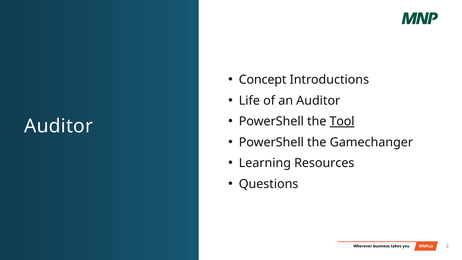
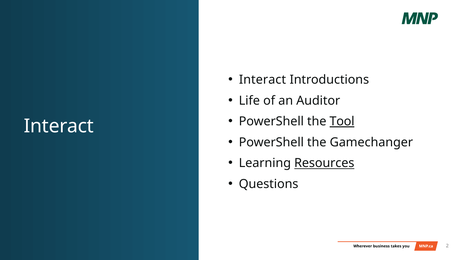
Concept at (263, 80): Concept -> Interact
Auditor at (59, 126): Auditor -> Interact
Resources underline: none -> present
